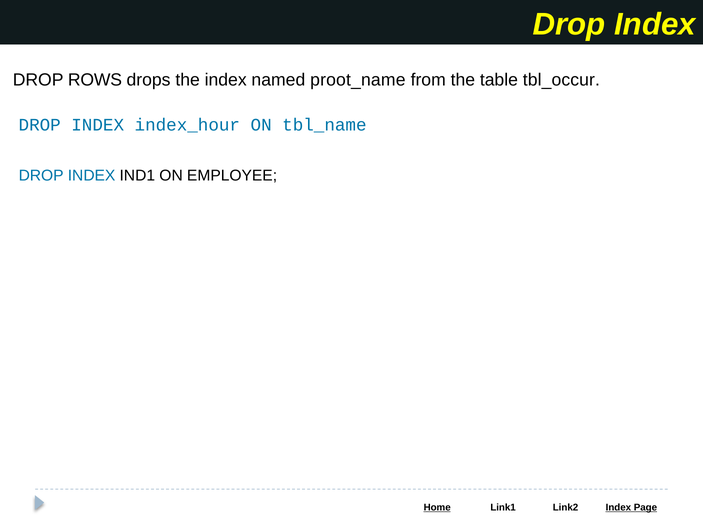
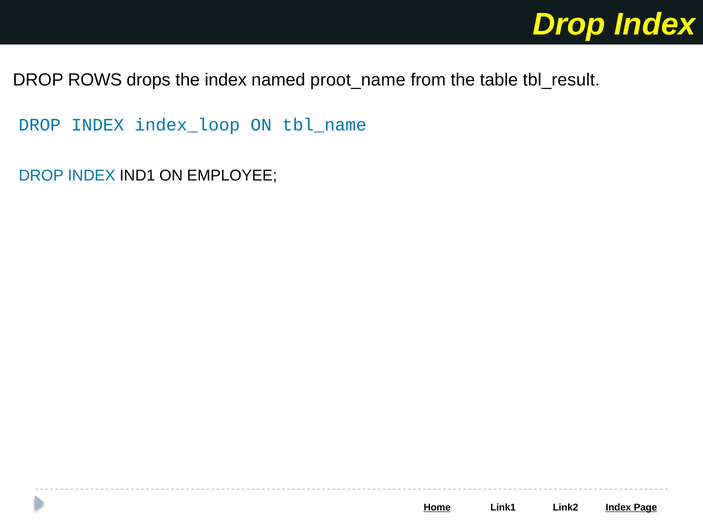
tbl_occur: tbl_occur -> tbl_result
index_hour: index_hour -> index_loop
